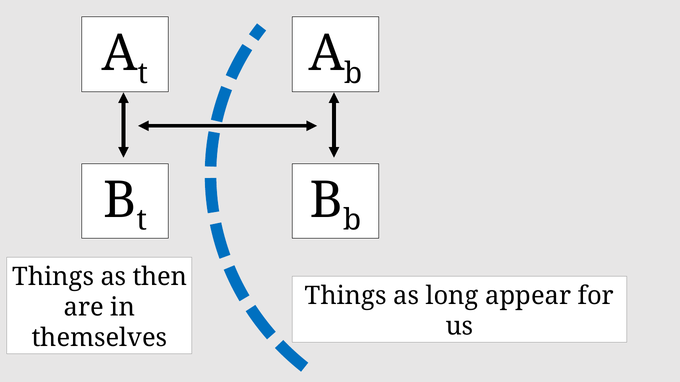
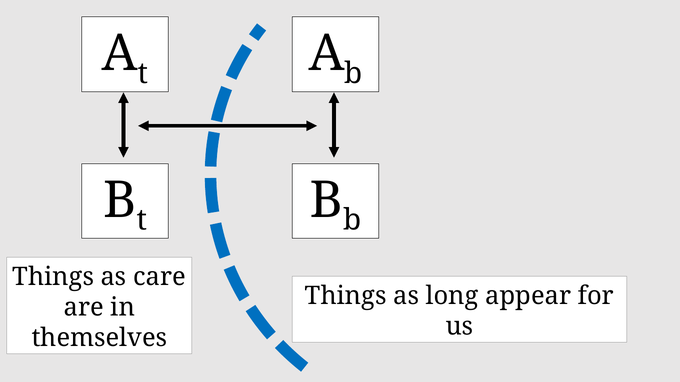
then: then -> care
